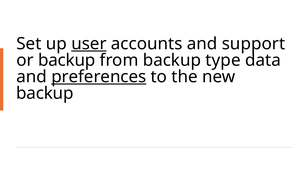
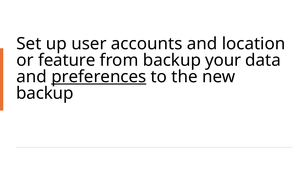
user underline: present -> none
support: support -> location
or backup: backup -> feature
type: type -> your
